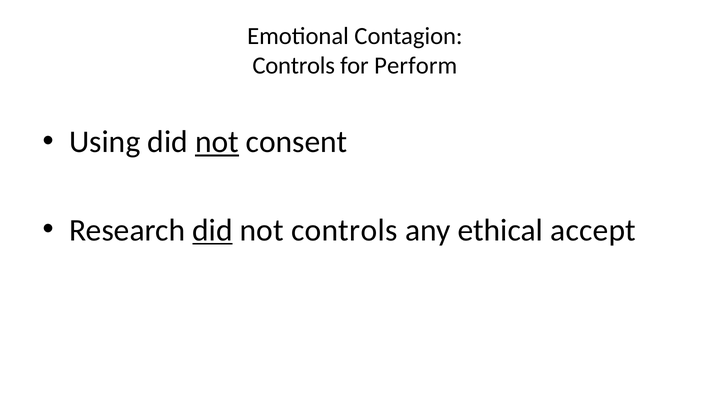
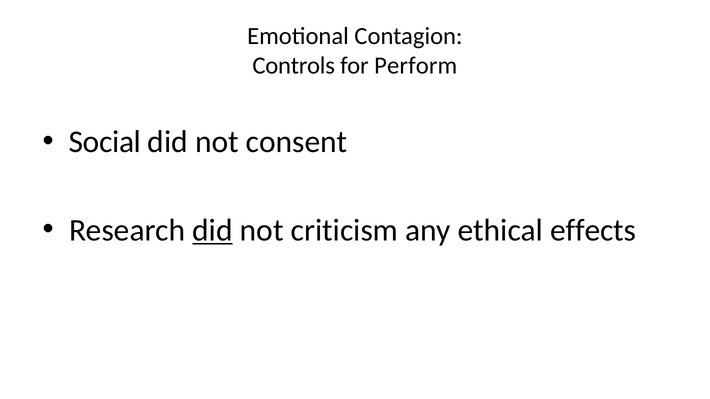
Using: Using -> Social
not at (217, 142) underline: present -> none
not controls: controls -> criticism
accept: accept -> effects
